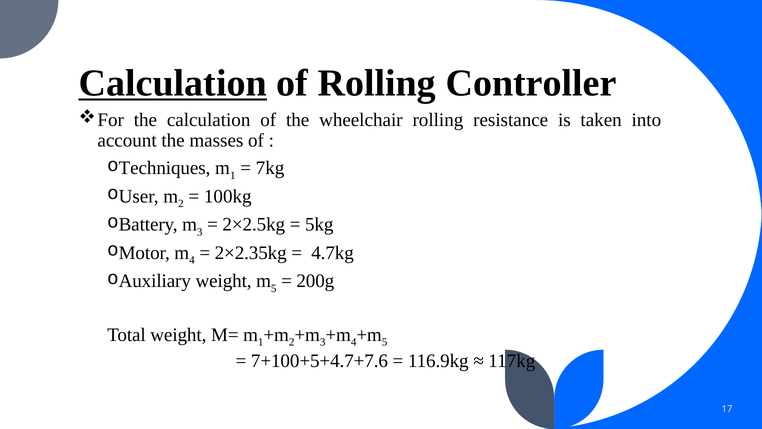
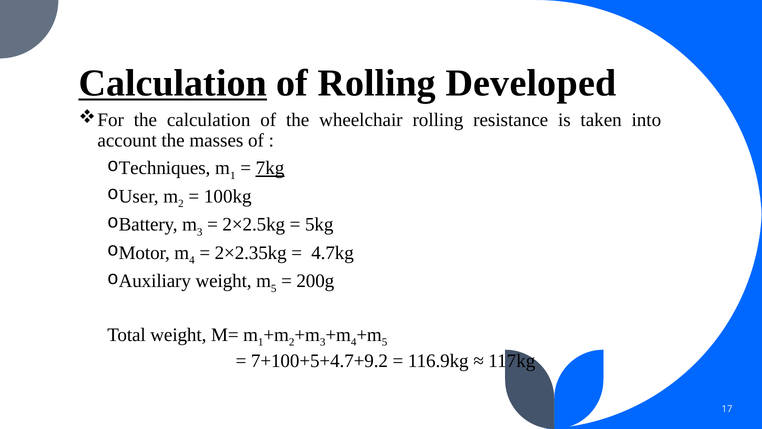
Controller: Controller -> Developed
7kg underline: none -> present
7+100+5+4.7+7.6: 7+100+5+4.7+7.6 -> 7+100+5+4.7+9.2
